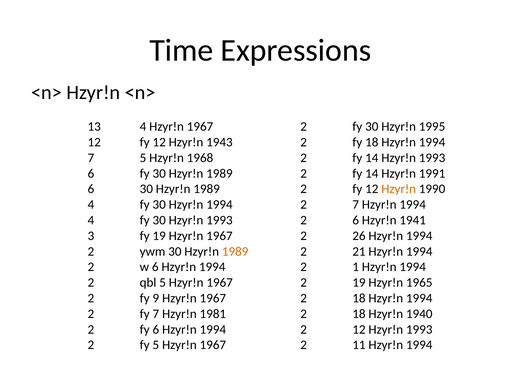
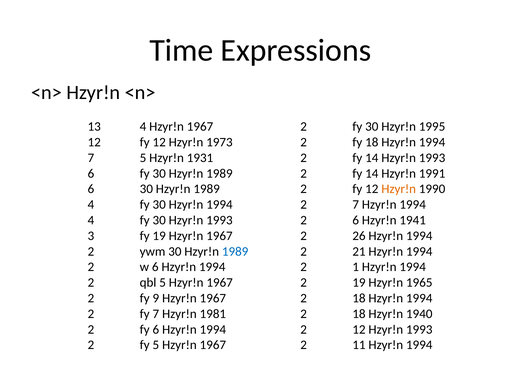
1943: 1943 -> 1973
1968: 1968 -> 1931
1989 at (235, 252) colour: orange -> blue
